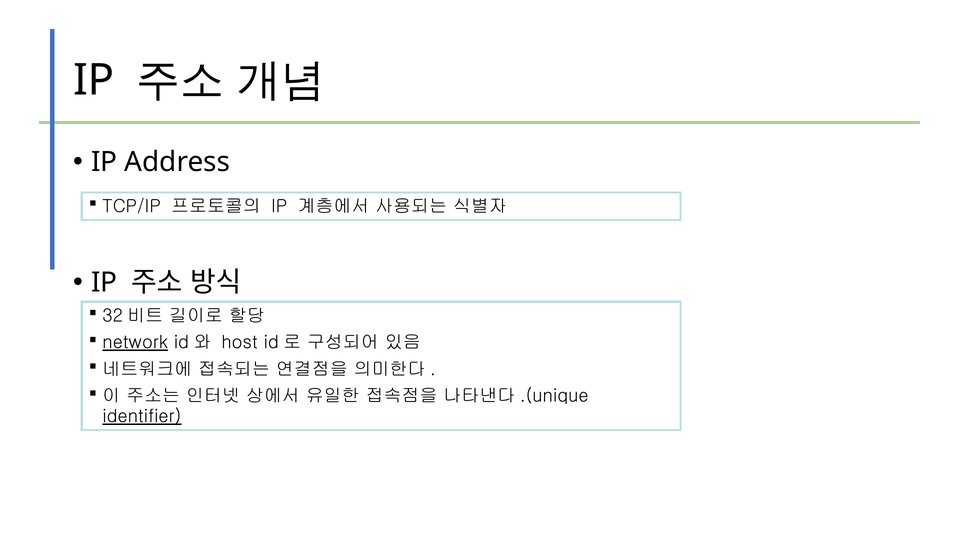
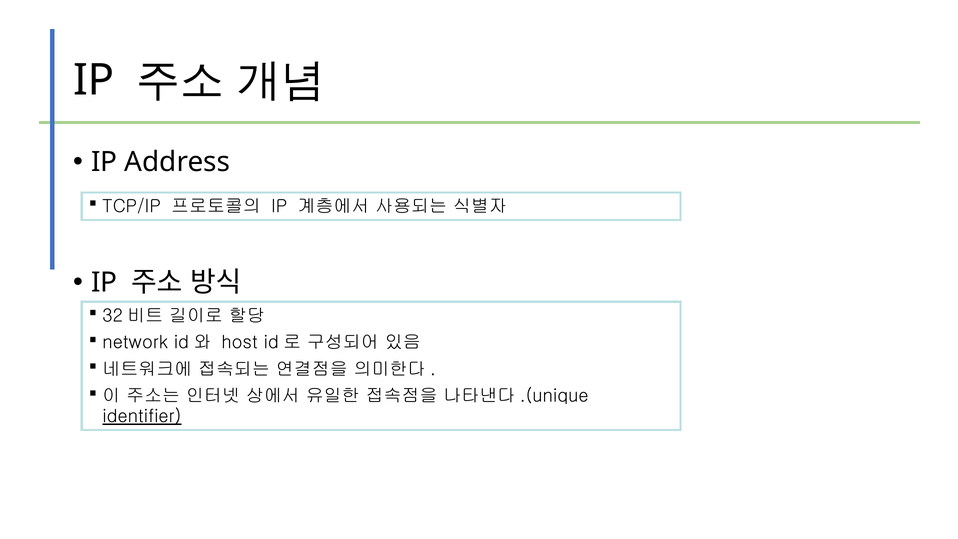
network underline: present -> none
